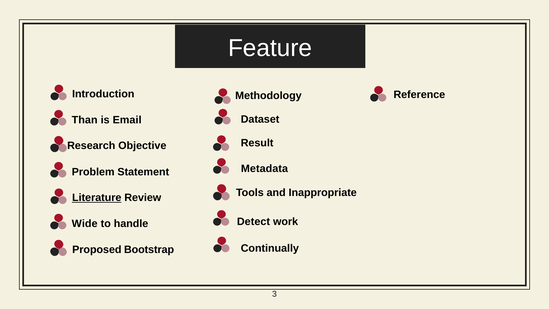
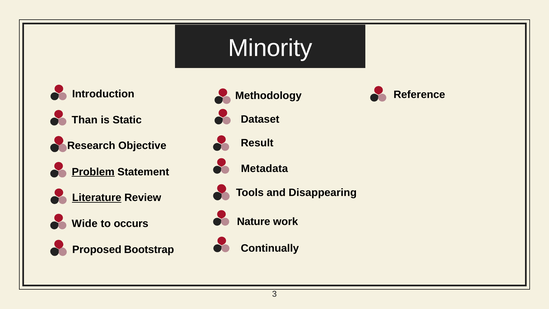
Feature: Feature -> Minority
Email: Email -> Static
Problem underline: none -> present
Inappropriate: Inappropriate -> Disappearing
Detect: Detect -> Nature
handle: handle -> occurs
